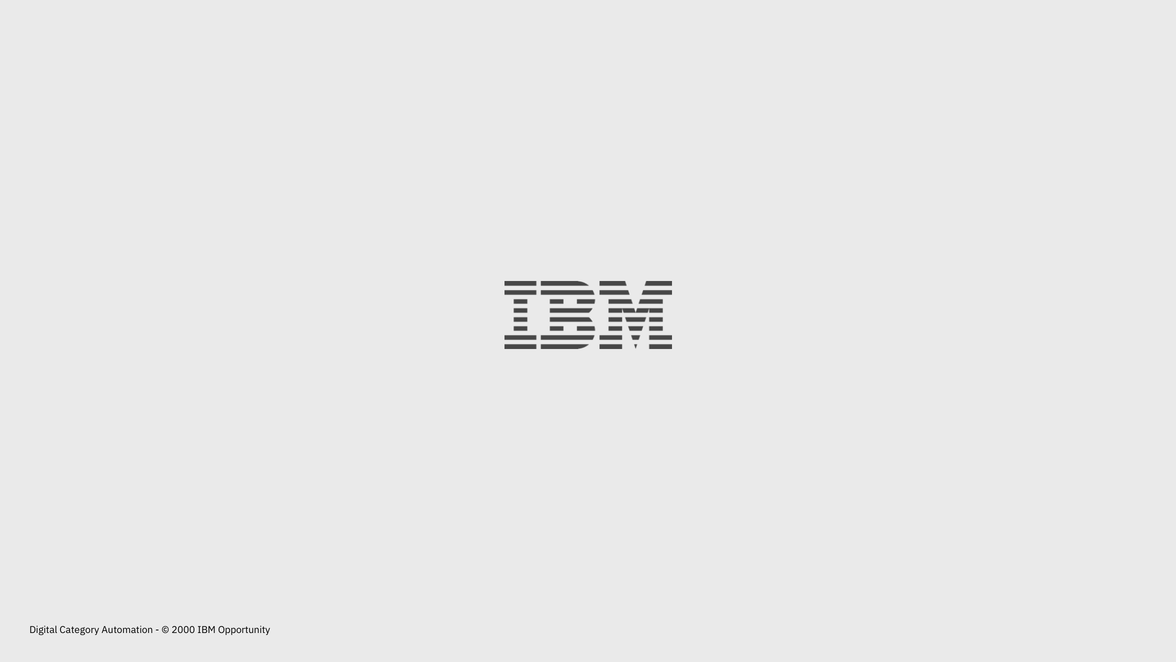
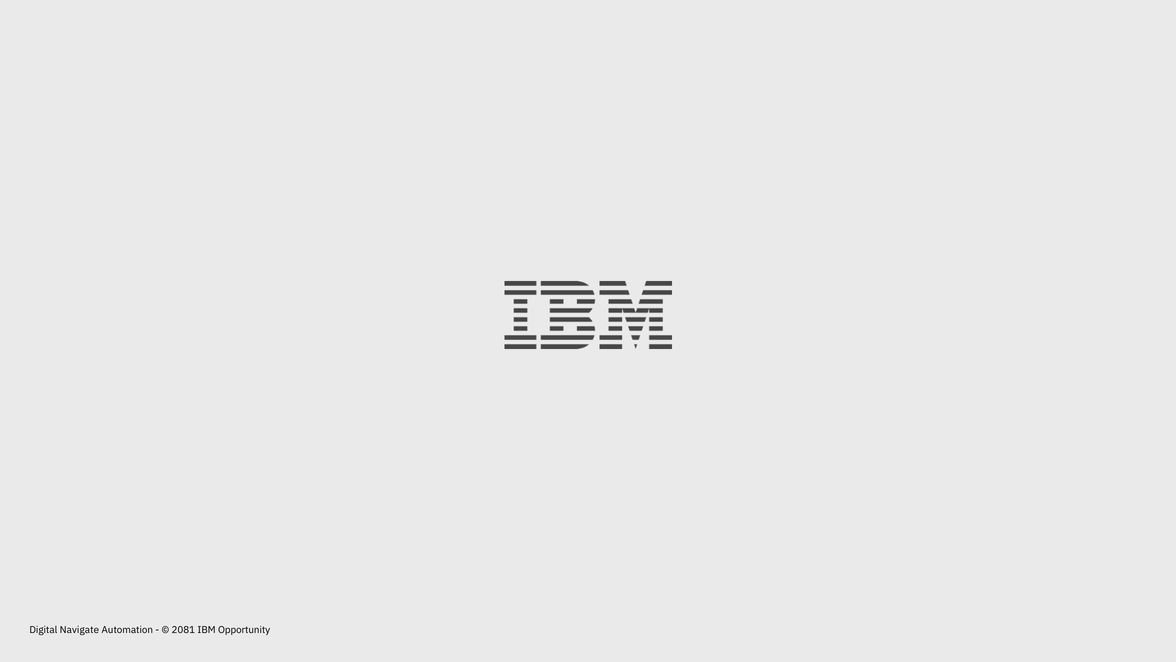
Category: Category -> Navigate
2000: 2000 -> 2081
